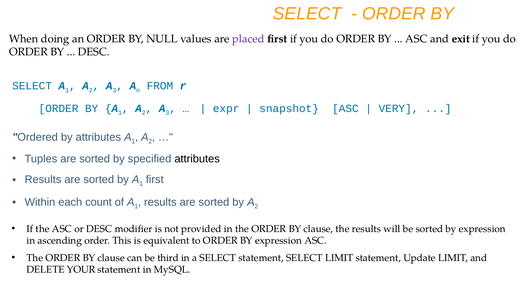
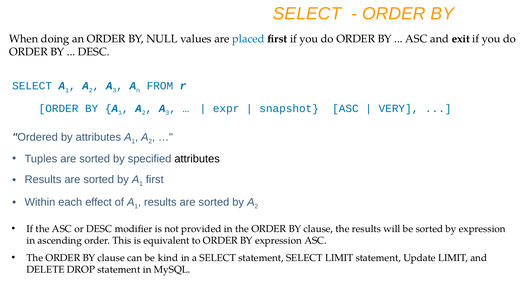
placed colour: purple -> blue
count: count -> effect
third: third -> kind
YOUR: YOUR -> DROP
